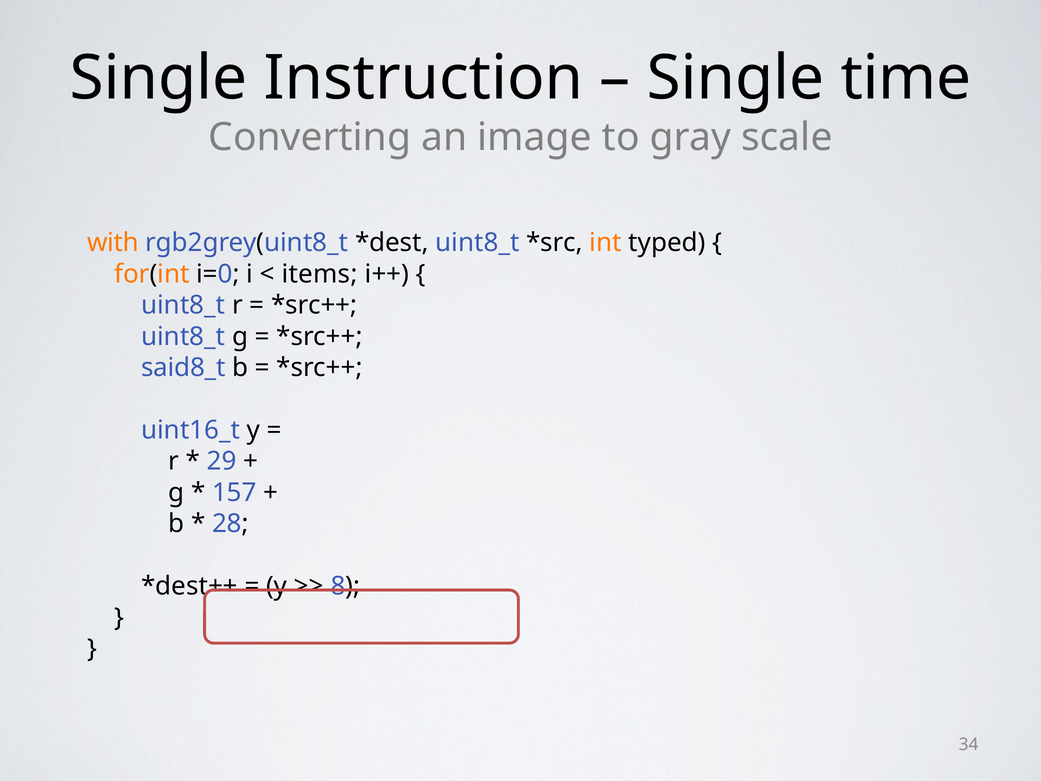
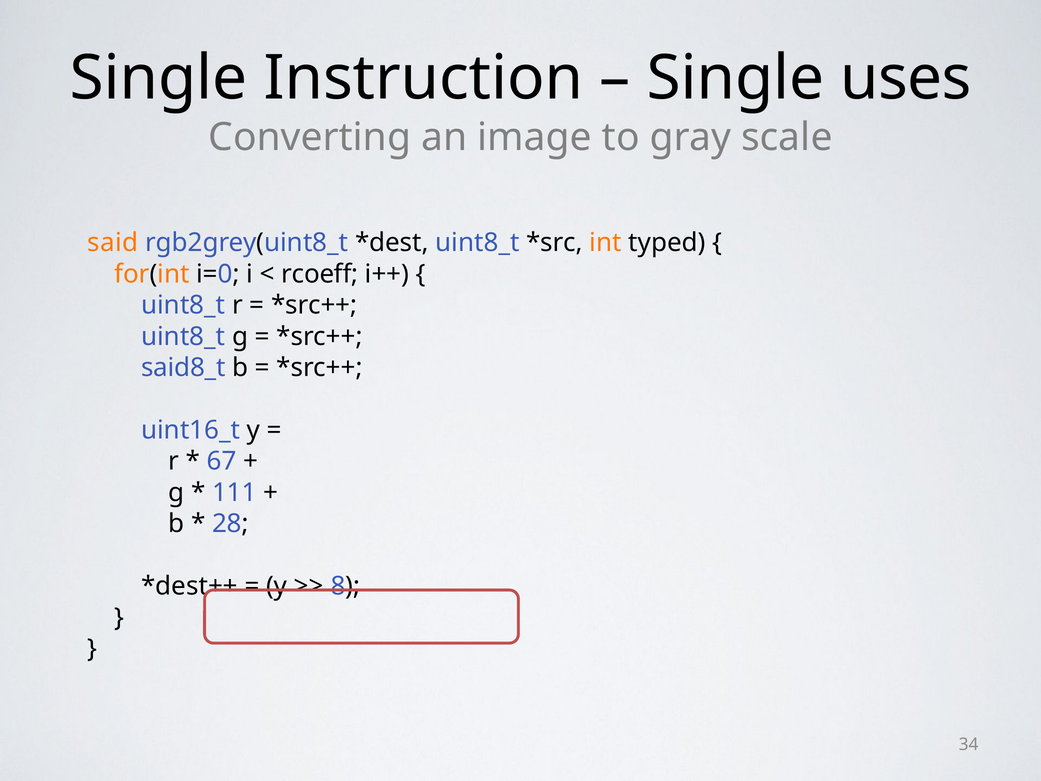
time: time -> uses
with: with -> said
items: items -> rcoeff
29: 29 -> 67
157: 157 -> 111
